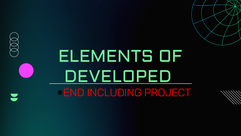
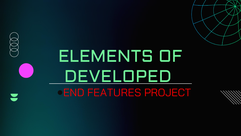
INCLUDING: INCLUDING -> FEATURES
